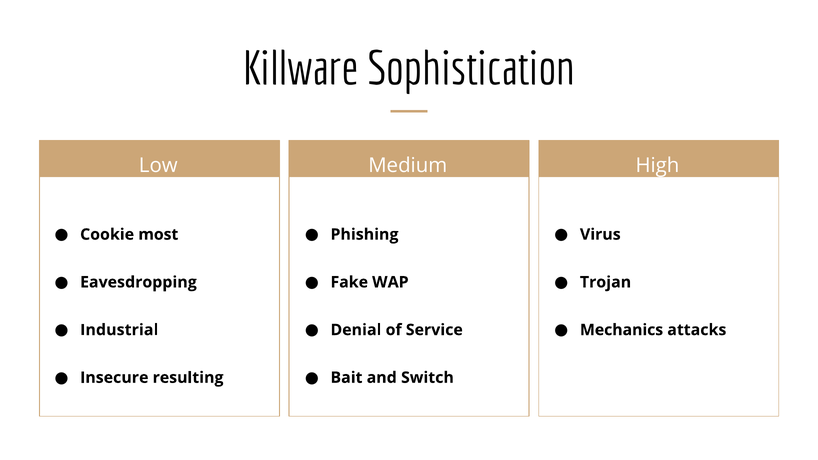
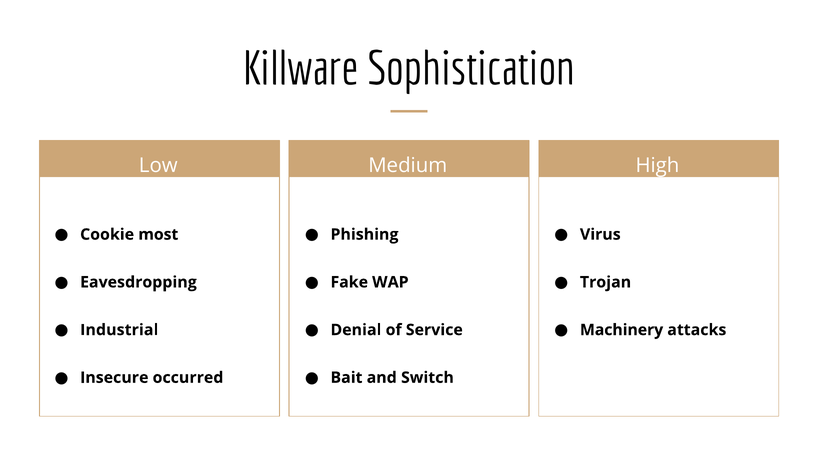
Mechanics: Mechanics -> Machinery
resulting: resulting -> occurred
